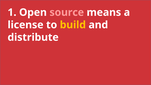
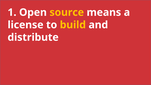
source colour: pink -> yellow
